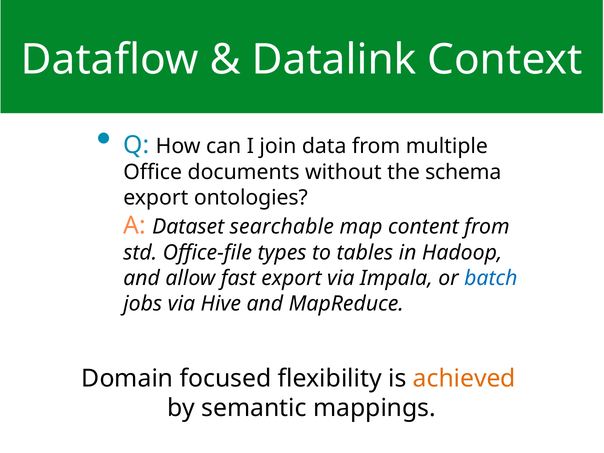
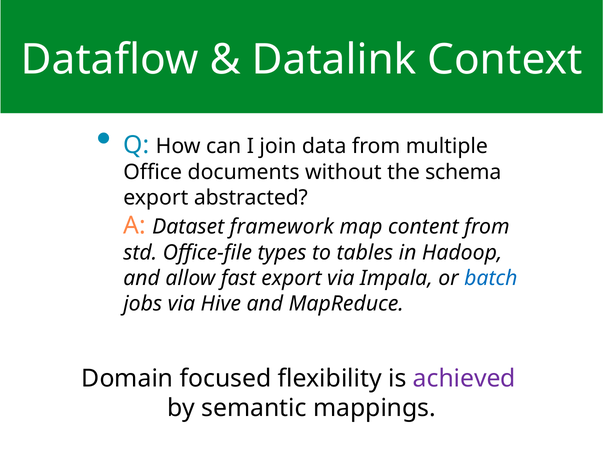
ontologies: ontologies -> abstracted
searchable: searchable -> framework
achieved colour: orange -> purple
